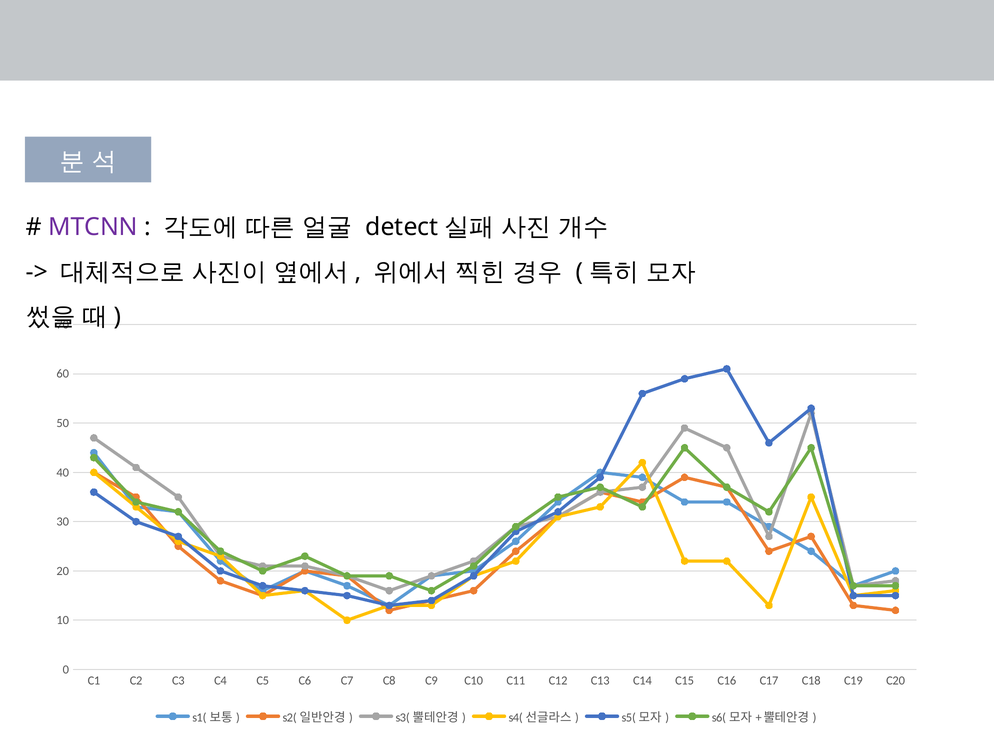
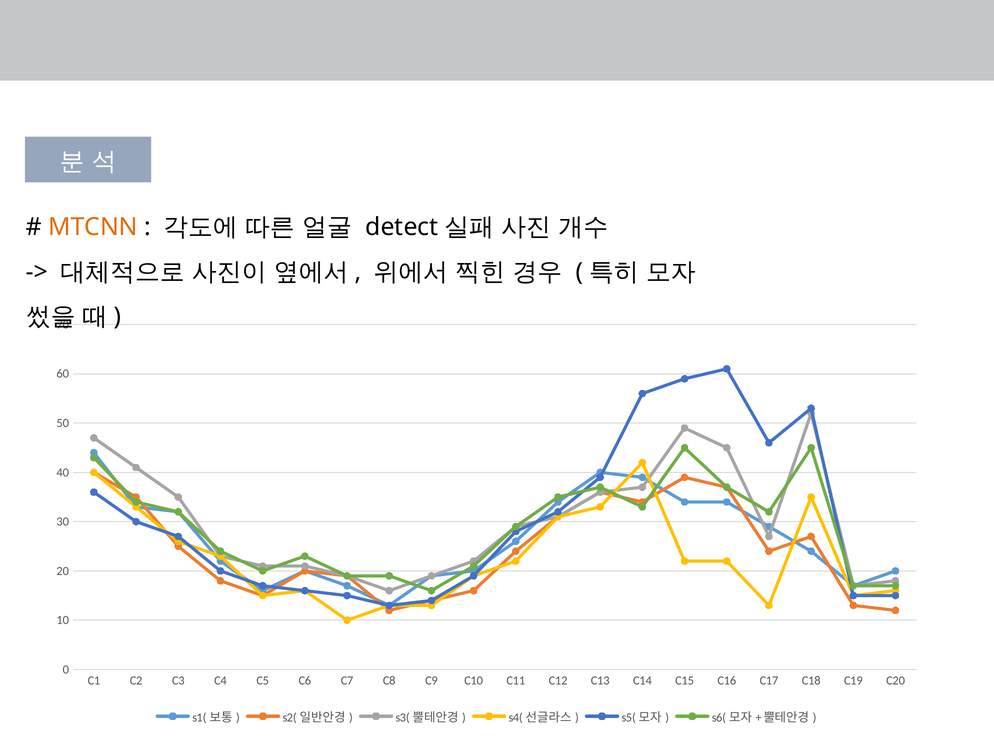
MTCNN colour: purple -> orange
